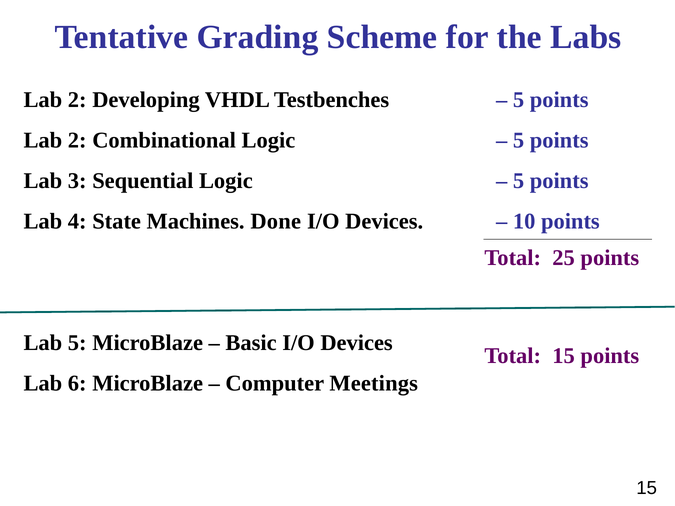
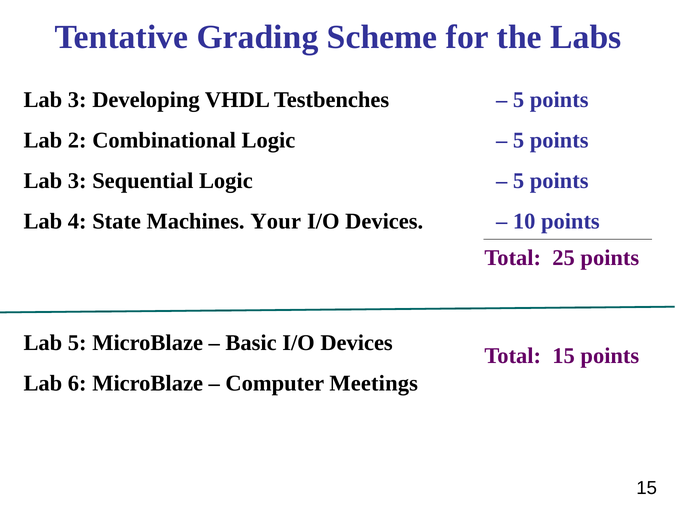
2 at (77, 100): 2 -> 3
Done: Done -> Your
